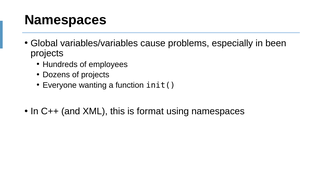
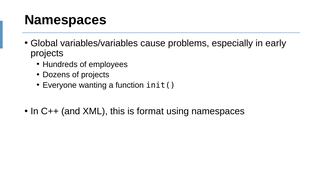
been: been -> early
